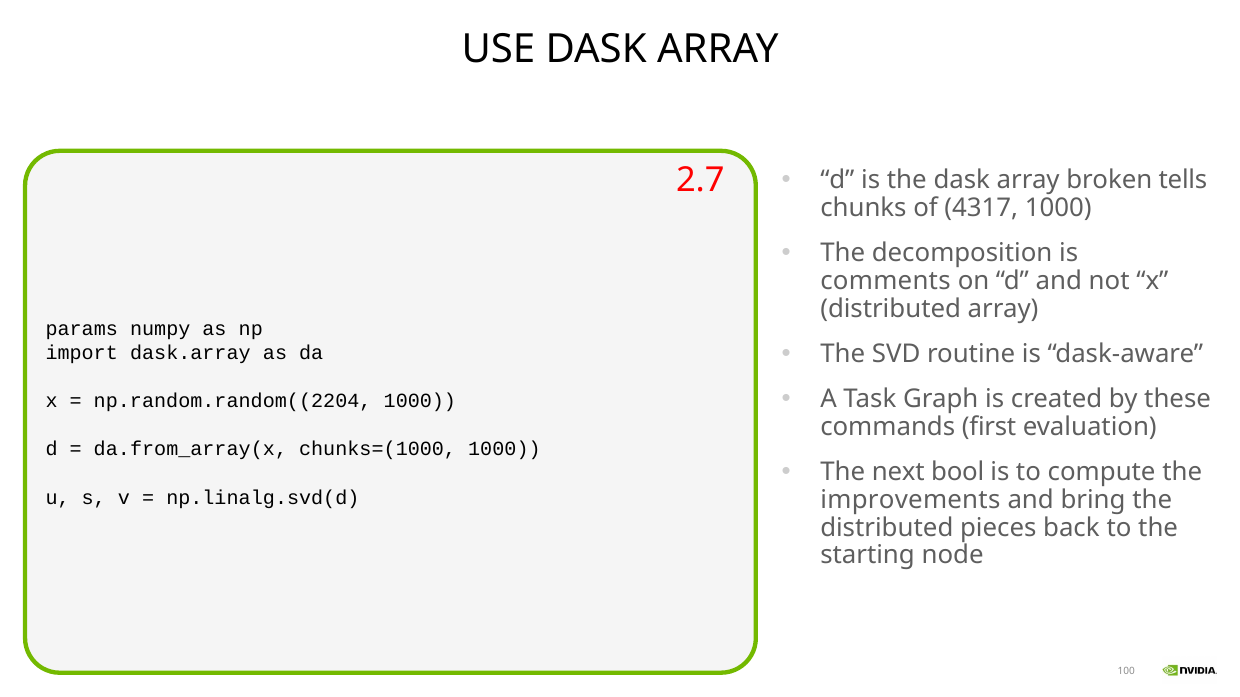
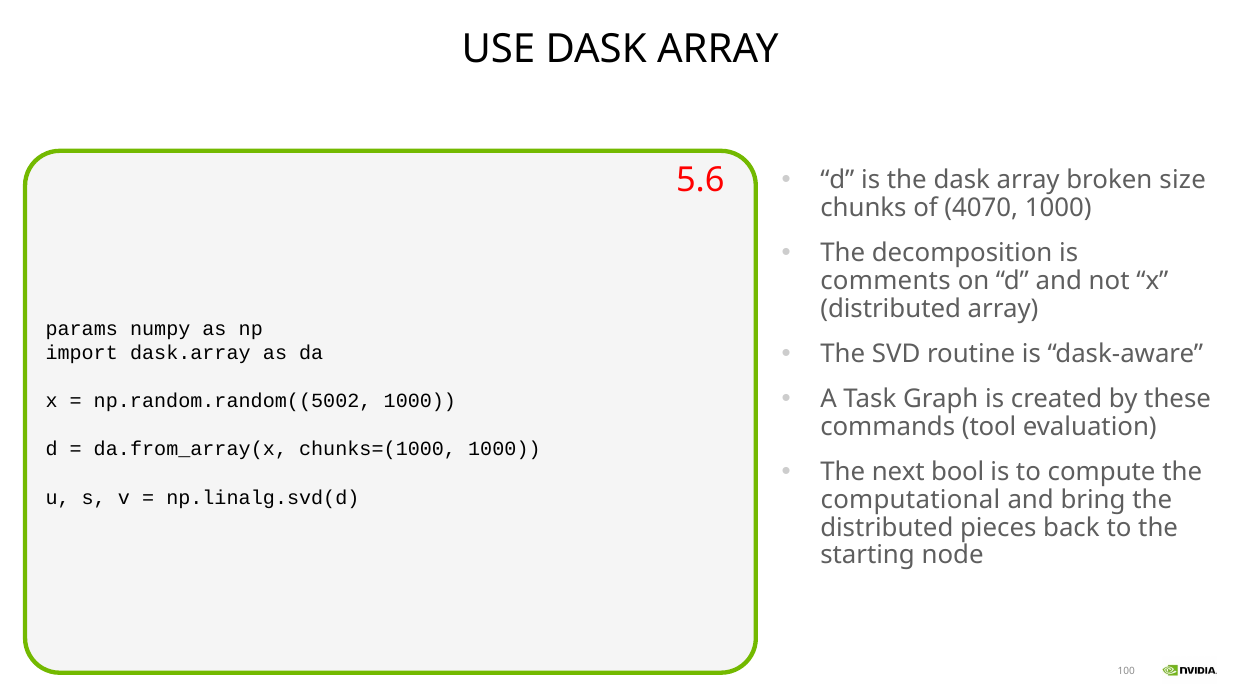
tells: tells -> size
2.7: 2.7 -> 5.6
4317: 4317 -> 4070
np.random.random((2204: np.random.random((2204 -> np.random.random((5002
first: first -> tool
improvements: improvements -> computational
